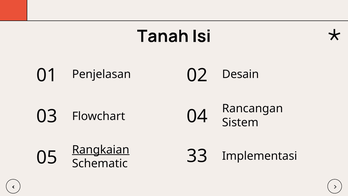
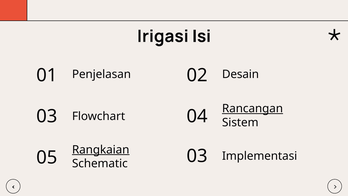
Tanah: Tanah -> Irigasi
Rancangan underline: none -> present
Schematic 33: 33 -> 03
